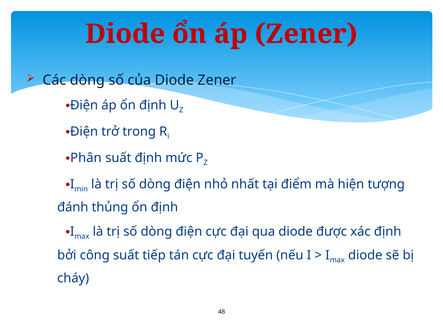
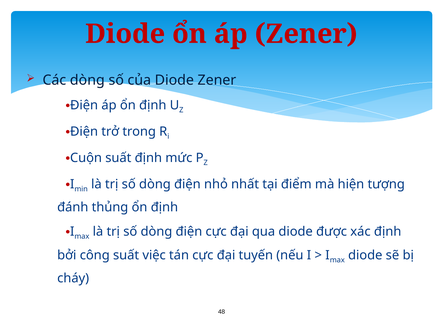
Phân: Phân -> Cuộn
tiếp: tiếp -> việc
